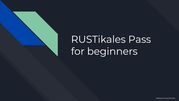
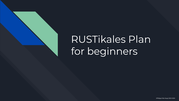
Pass: Pass -> Plan
